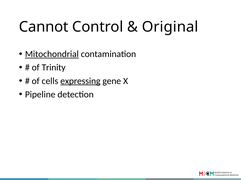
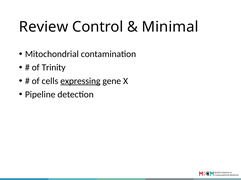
Cannot: Cannot -> Review
Original: Original -> Minimal
Mitochondrial underline: present -> none
